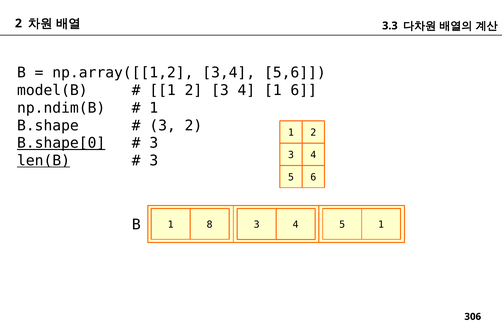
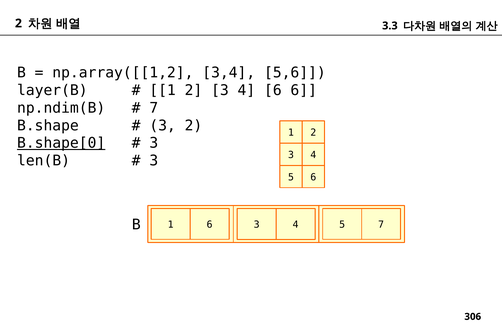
model(B: model(B -> layer(B
4 1: 1 -> 6
1 at (154, 108): 1 -> 7
len(B underline: present -> none
1 8: 8 -> 6
5 1: 1 -> 7
